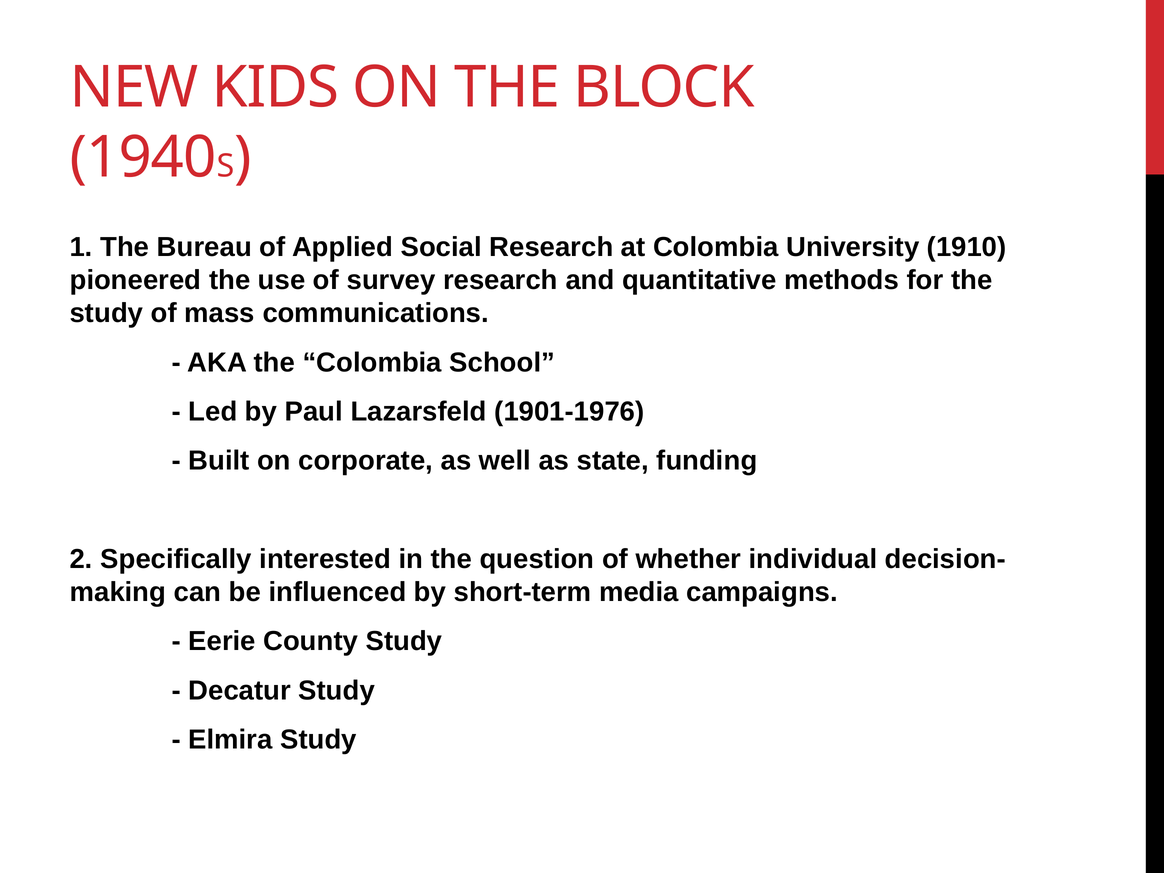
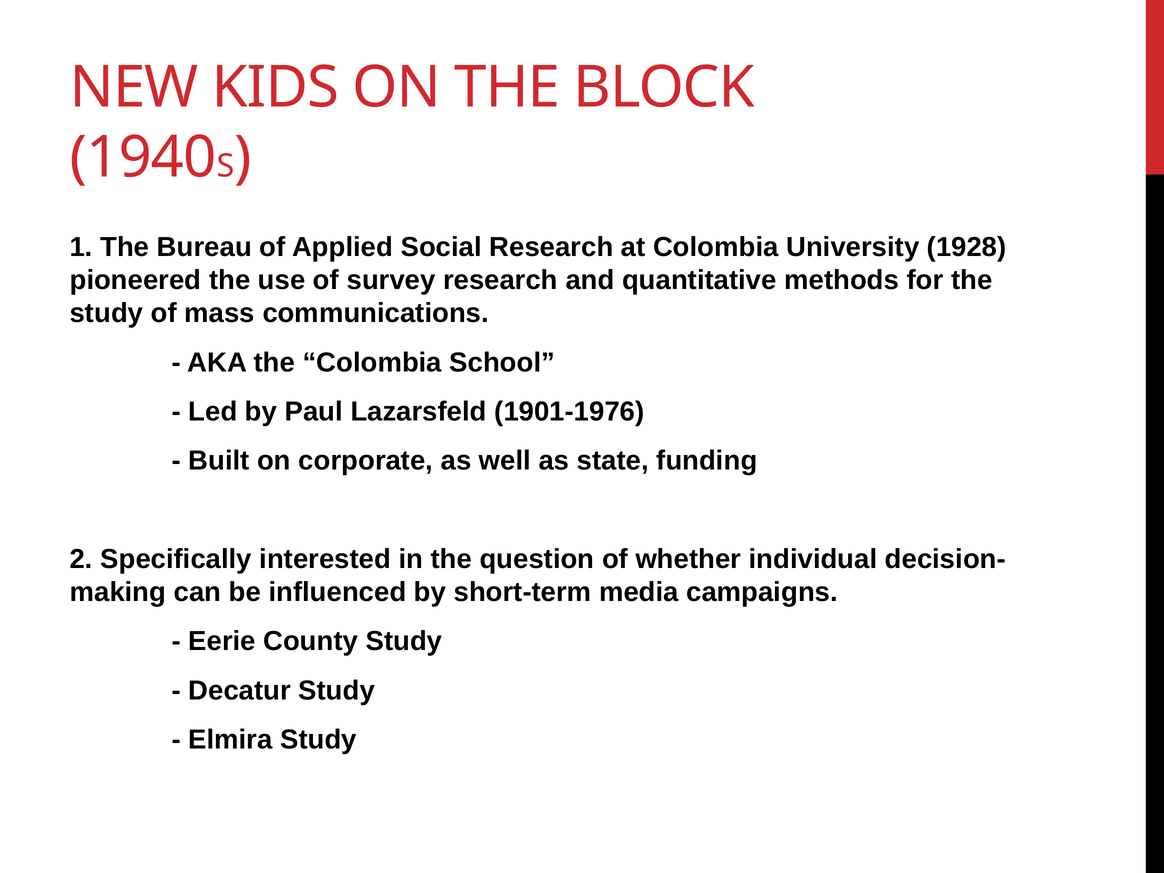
1910: 1910 -> 1928
